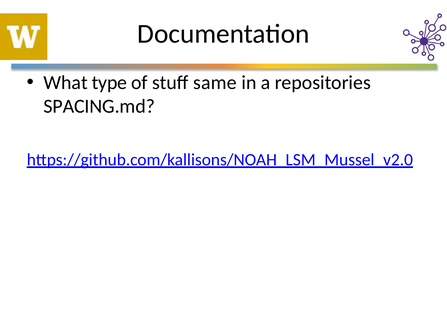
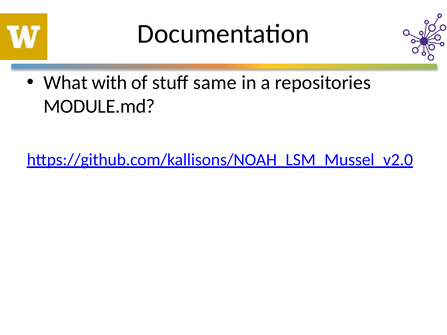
type: type -> with
SPACING.md: SPACING.md -> MODULE.md
